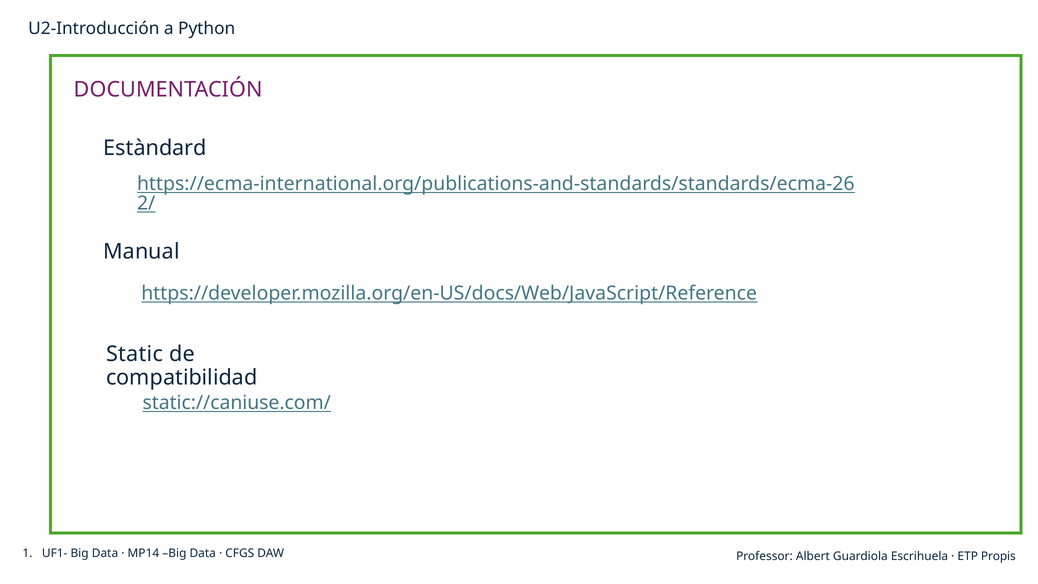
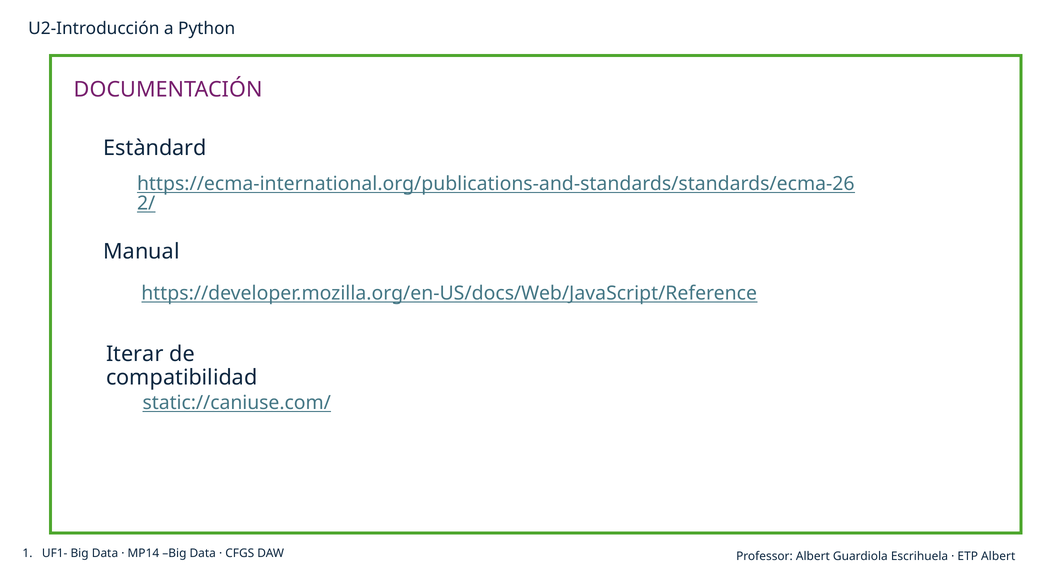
Static: Static -> Iterar
ETP Propis: Propis -> Albert
